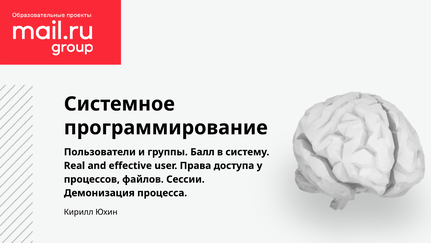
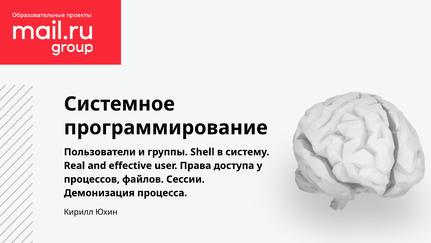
Балл: Балл -> Shell
